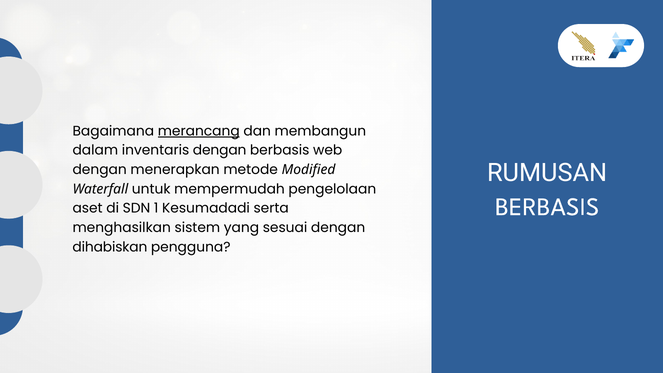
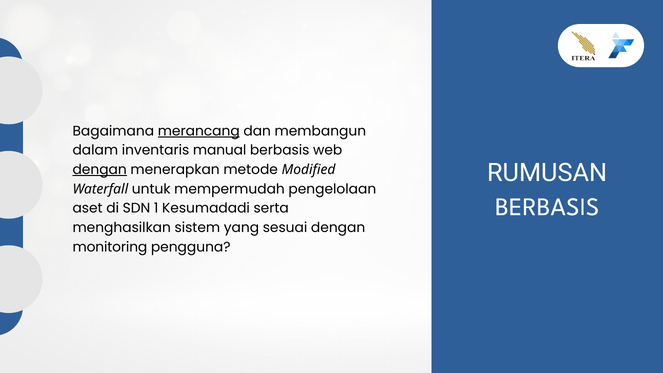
inventaris dengan: dengan -> manual
dengan at (100, 170) underline: none -> present
dihabiskan: dihabiskan -> monitoring
